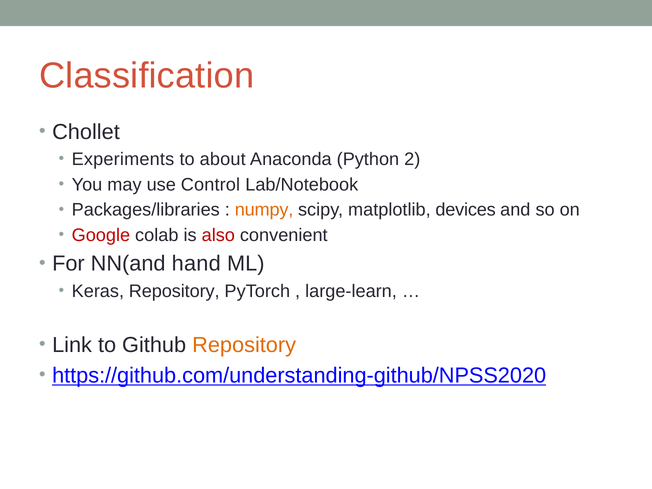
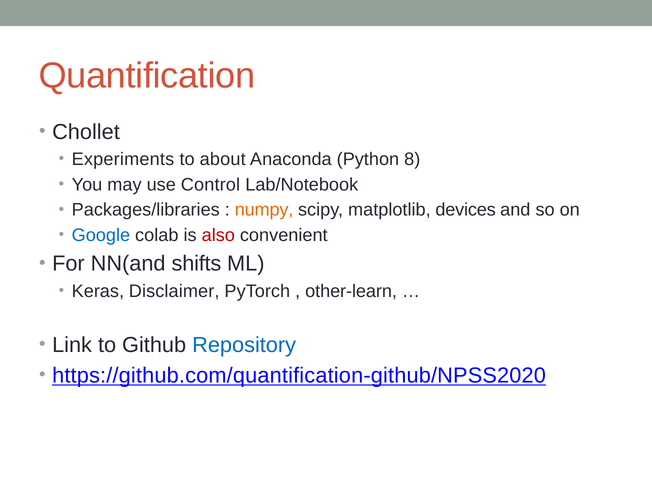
Classification: Classification -> Quantification
2: 2 -> 8
Google colour: red -> blue
hand: hand -> shifts
Keras Repository: Repository -> Disclaimer
large-learn: large-learn -> other-learn
Repository at (244, 345) colour: orange -> blue
https://github.com/understanding-github/NPSS2020: https://github.com/understanding-github/NPSS2020 -> https://github.com/quantification-github/NPSS2020
